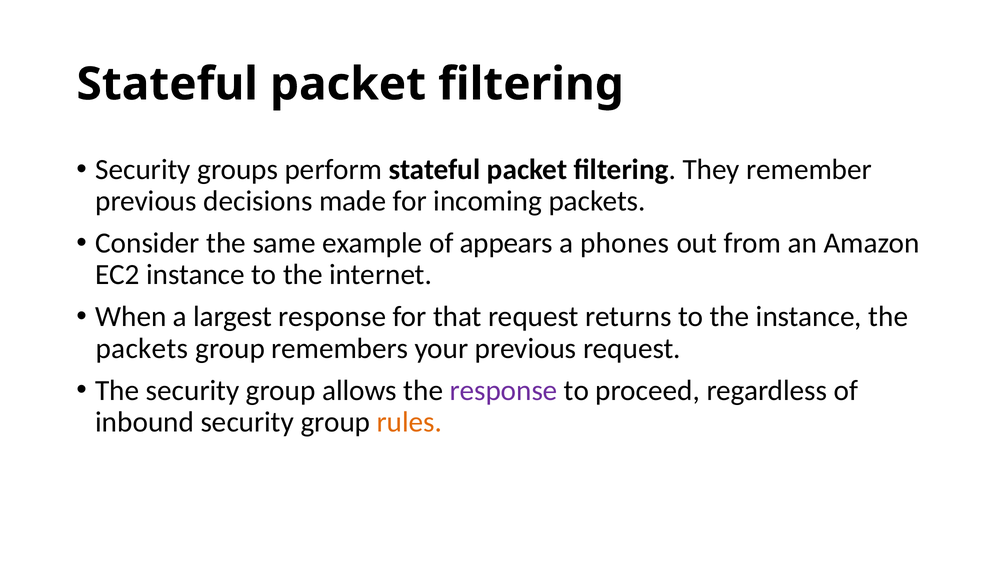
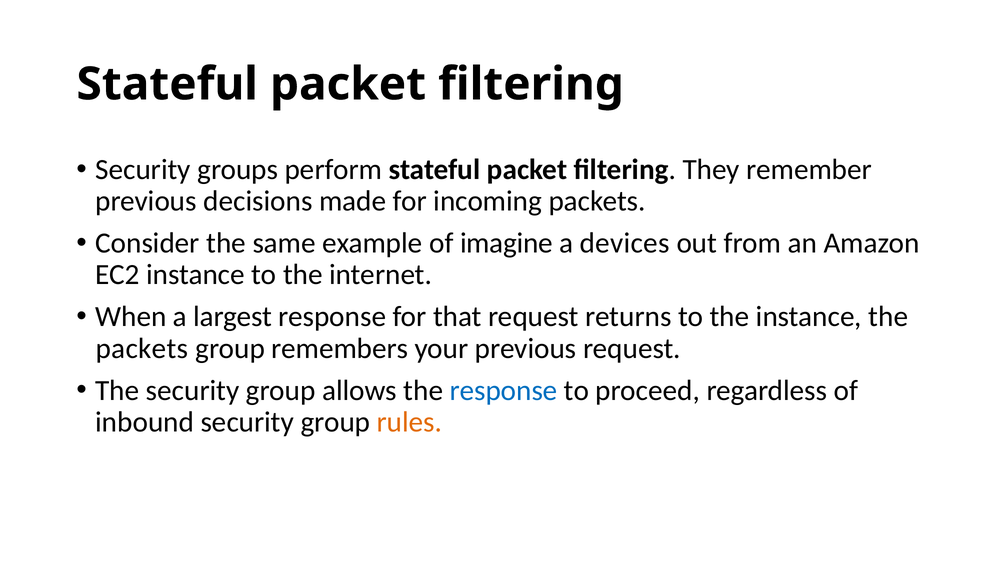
appears: appears -> imagine
phones: phones -> devices
response at (504, 391) colour: purple -> blue
